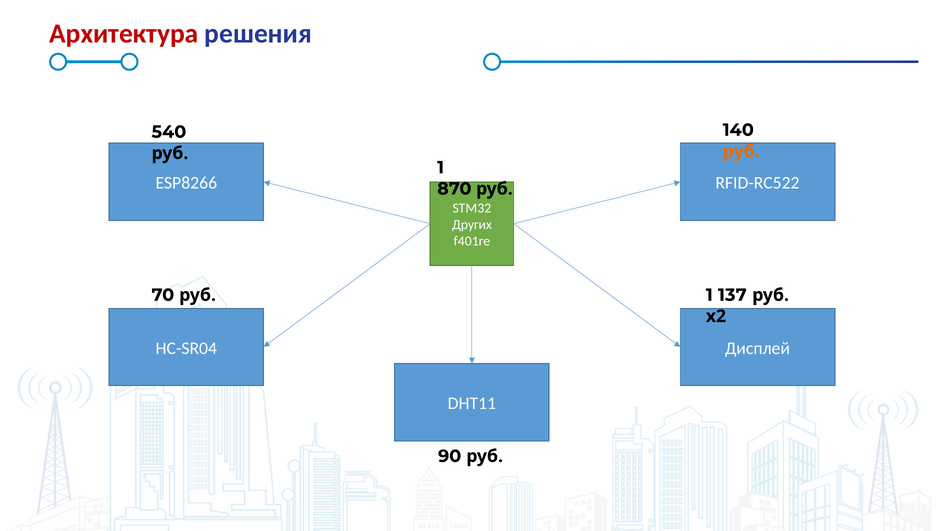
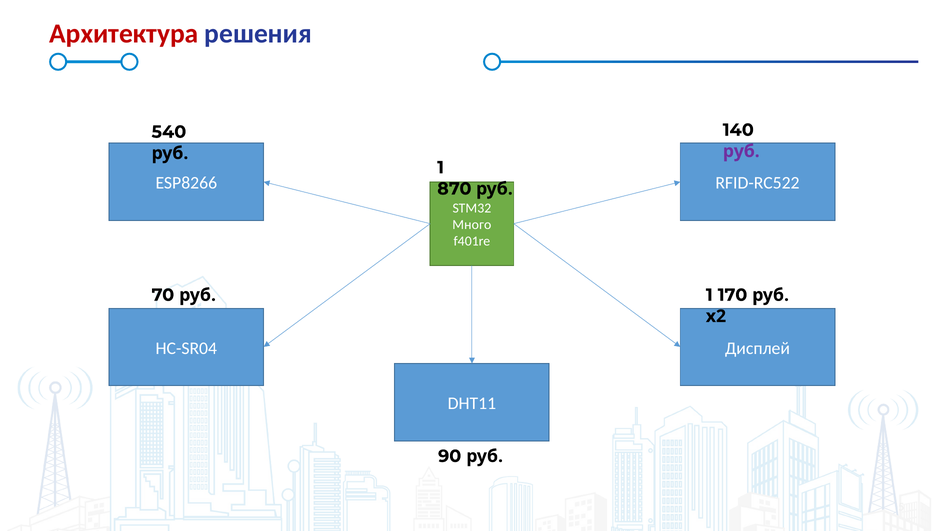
руб at (741, 151) colour: orange -> purple
Других: Других -> Много
137: 137 -> 170
